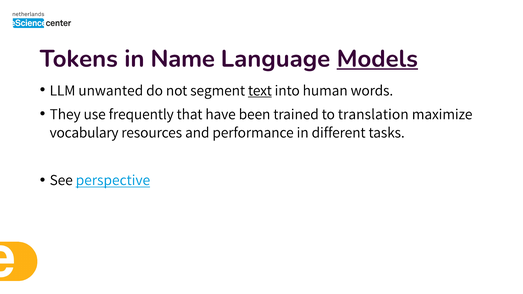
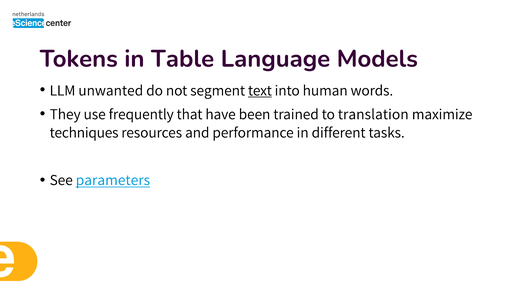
Name: Name -> Table
Models underline: present -> none
vocabulary: vocabulary -> techniques
perspective: perspective -> parameters
